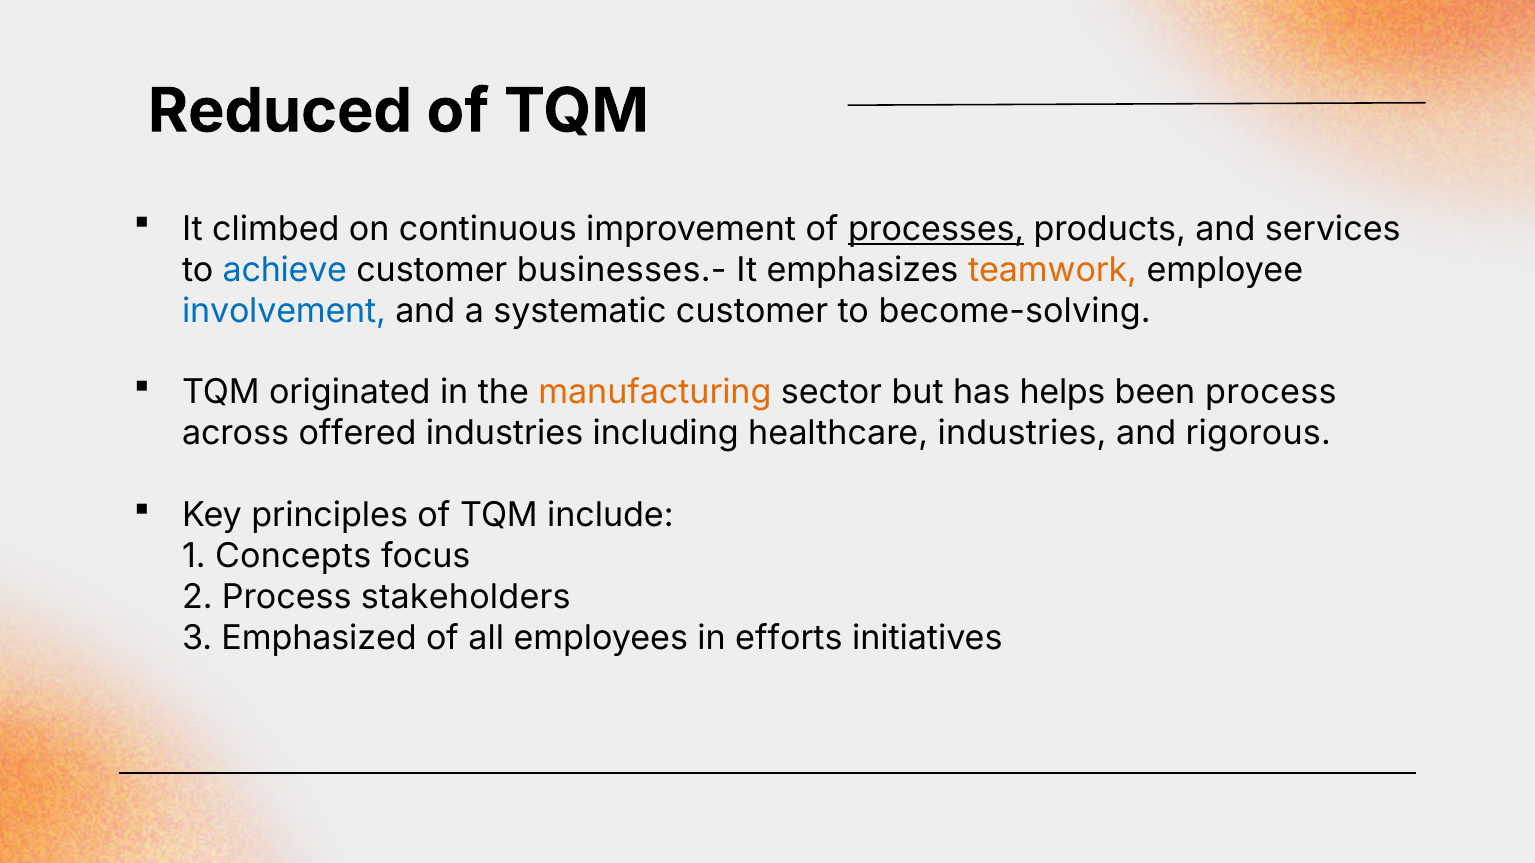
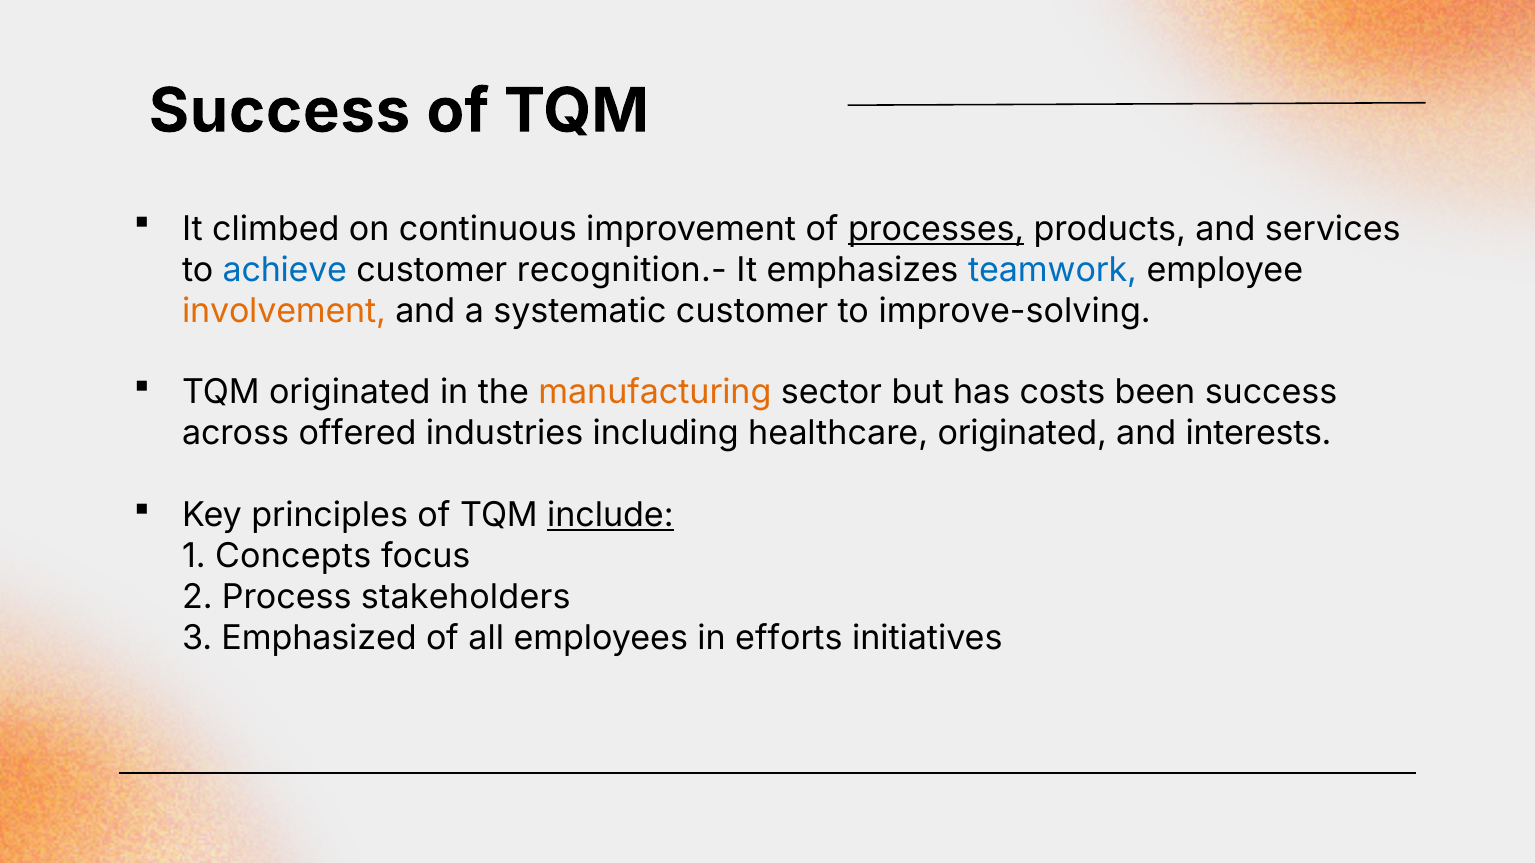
Reduced at (280, 111): Reduced -> Success
businesses.-: businesses.- -> recognition.-
teamwork colour: orange -> blue
involvement colour: blue -> orange
become-solving: become-solving -> improve-solving
helps: helps -> costs
been process: process -> success
healthcare industries: industries -> originated
rigorous: rigorous -> interests
include underline: none -> present
